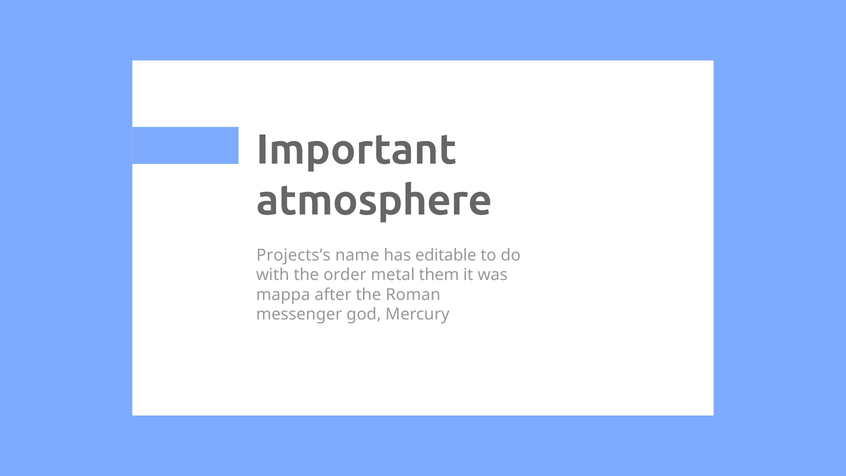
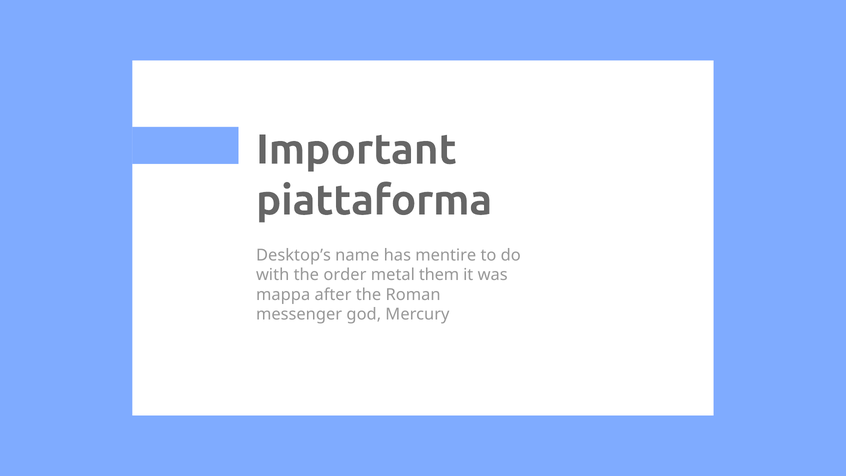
atmosphere: atmosphere -> piattaforma
Projects’s: Projects’s -> Desktop’s
editable: editable -> mentire
